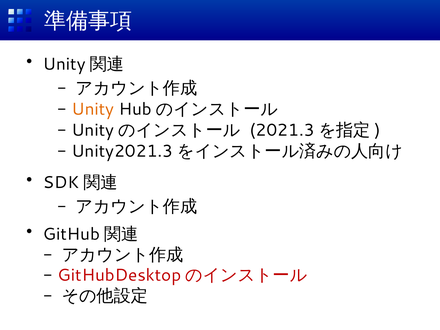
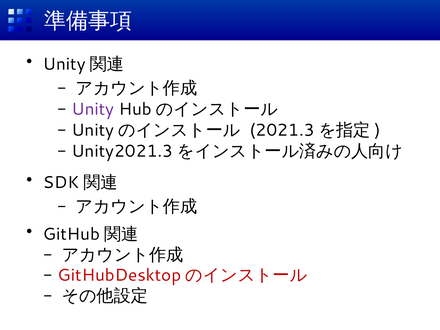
Unity colour: orange -> purple
